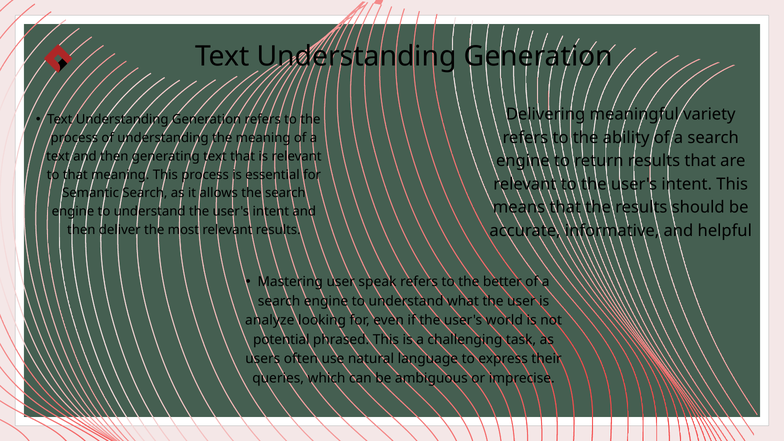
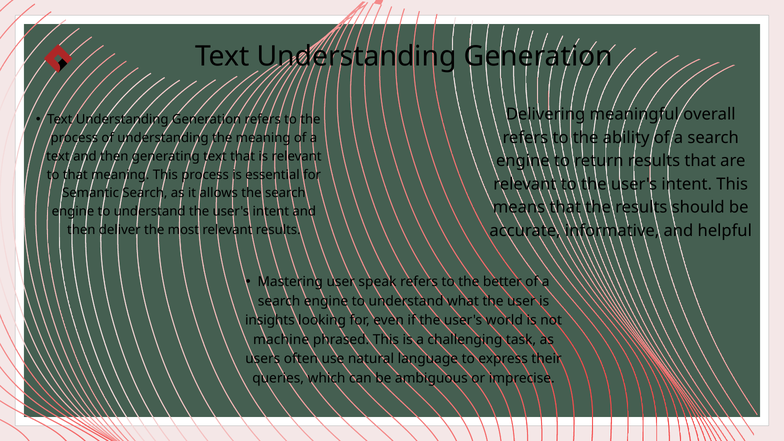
variety: variety -> overall
analyze: analyze -> insights
potential: potential -> machine
